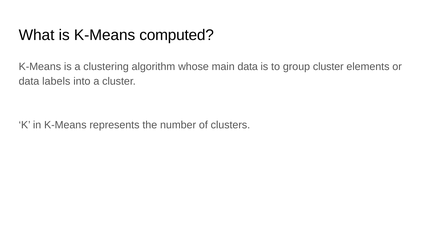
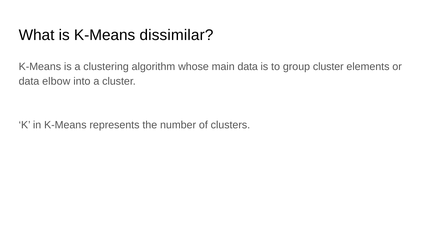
computed: computed -> dissimilar
labels: labels -> elbow
